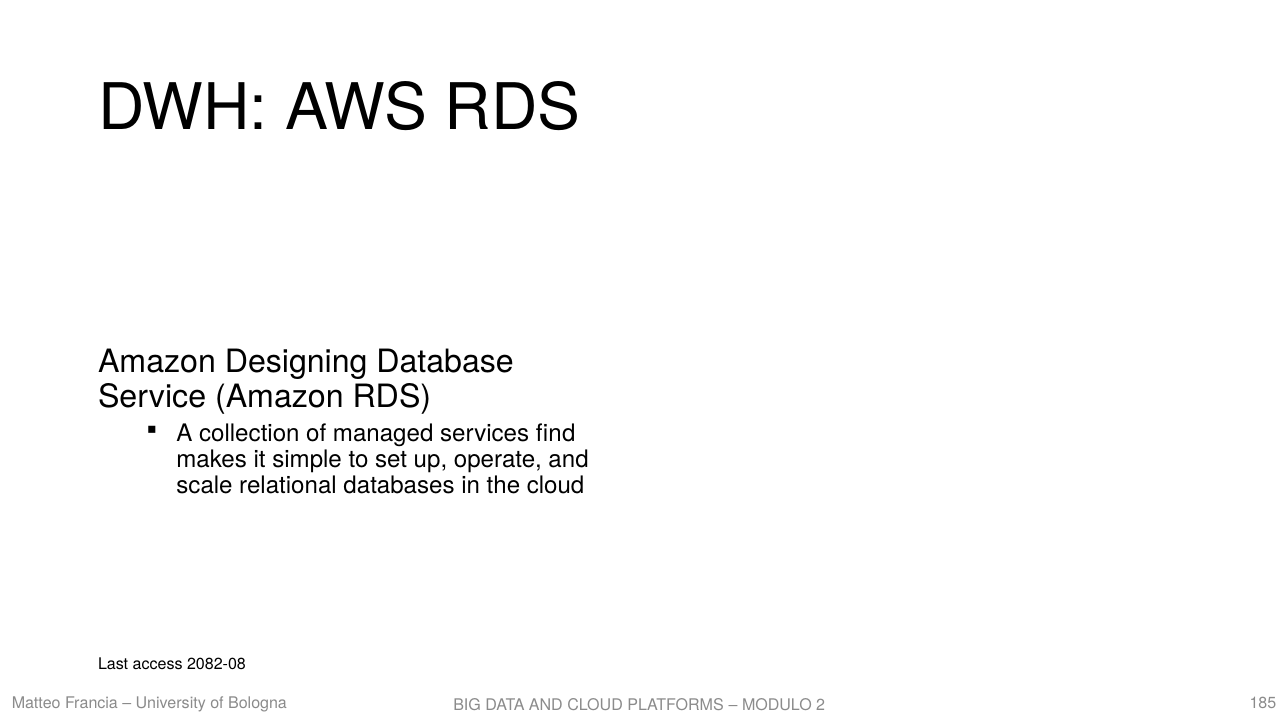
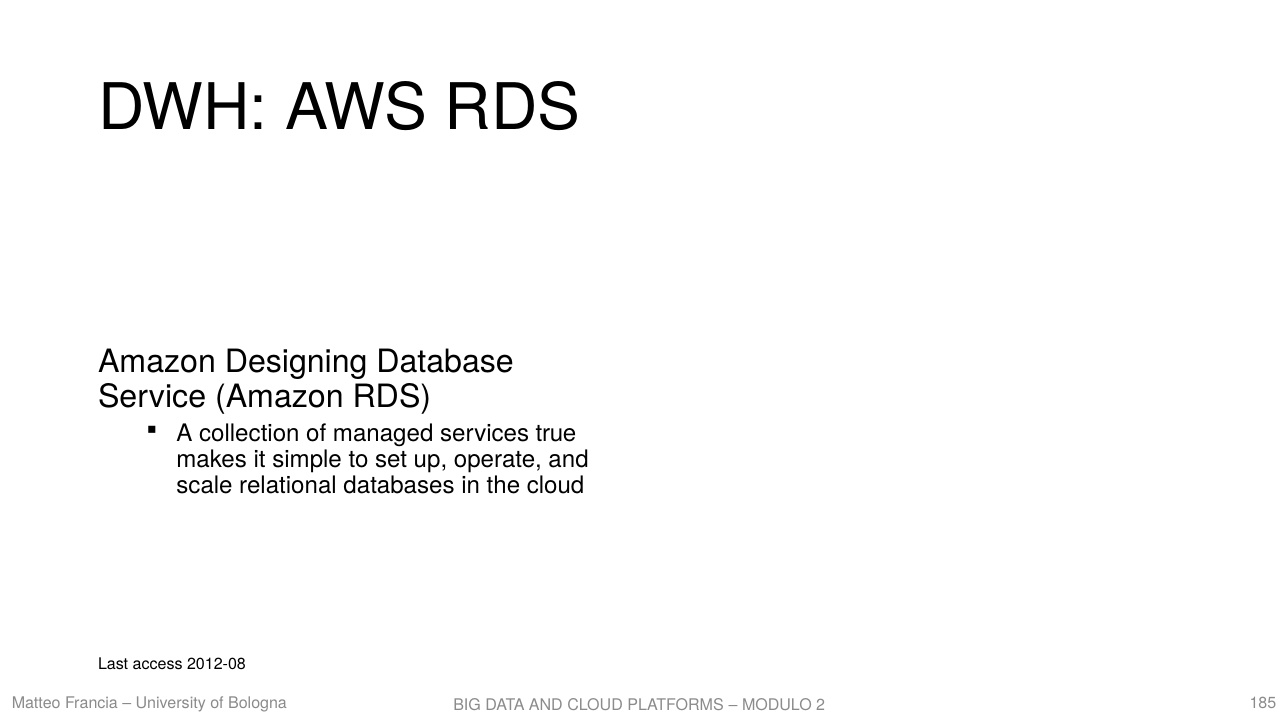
find: find -> true
2082-08: 2082-08 -> 2012-08
